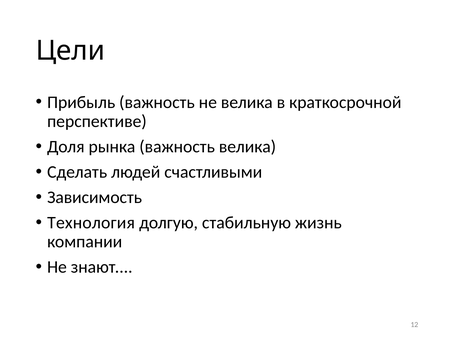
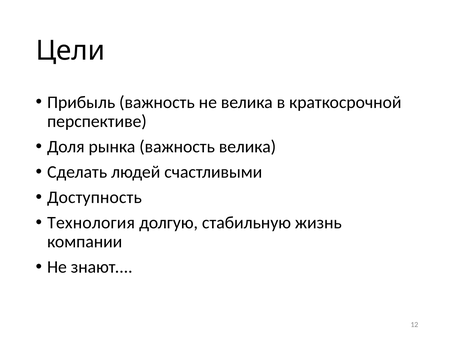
Зависимость: Зависимость -> Доступность
